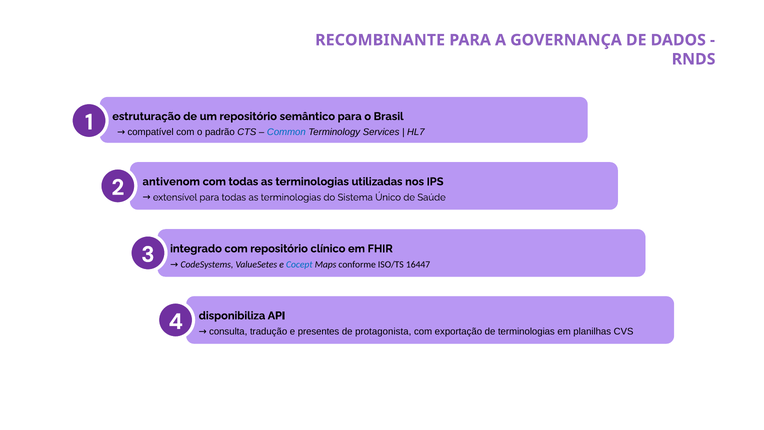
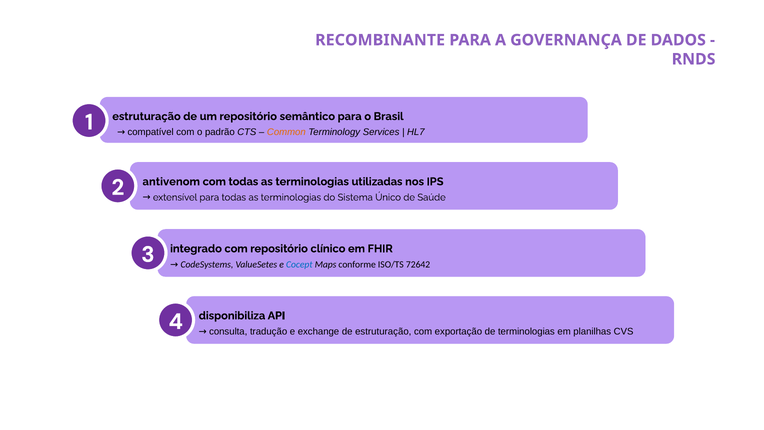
Common colour: blue -> orange
16447: 16447 -> 72642
presentes: presentes -> exchange
de protagonista: protagonista -> estruturação
